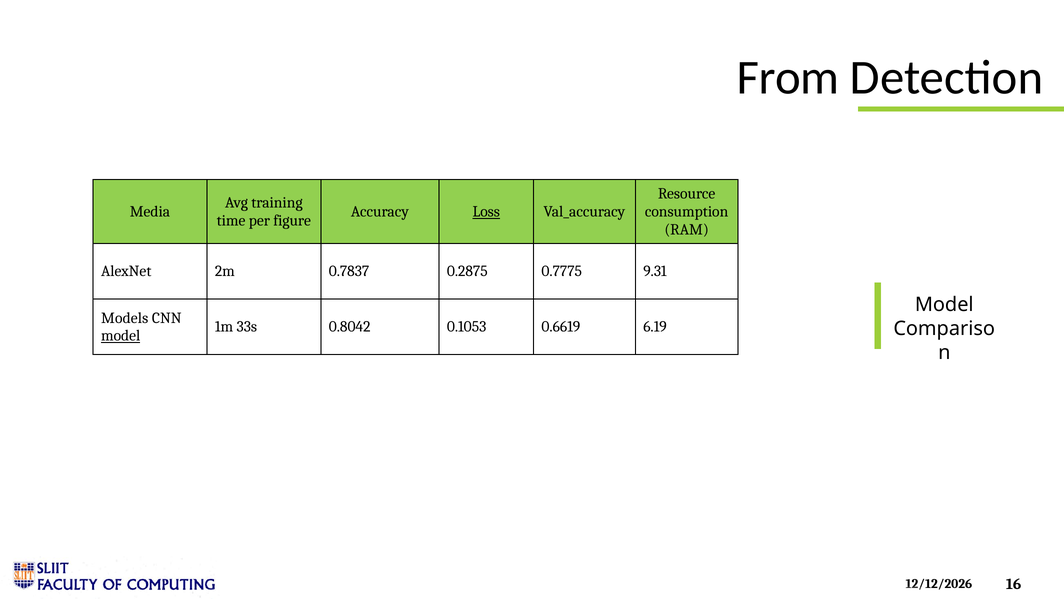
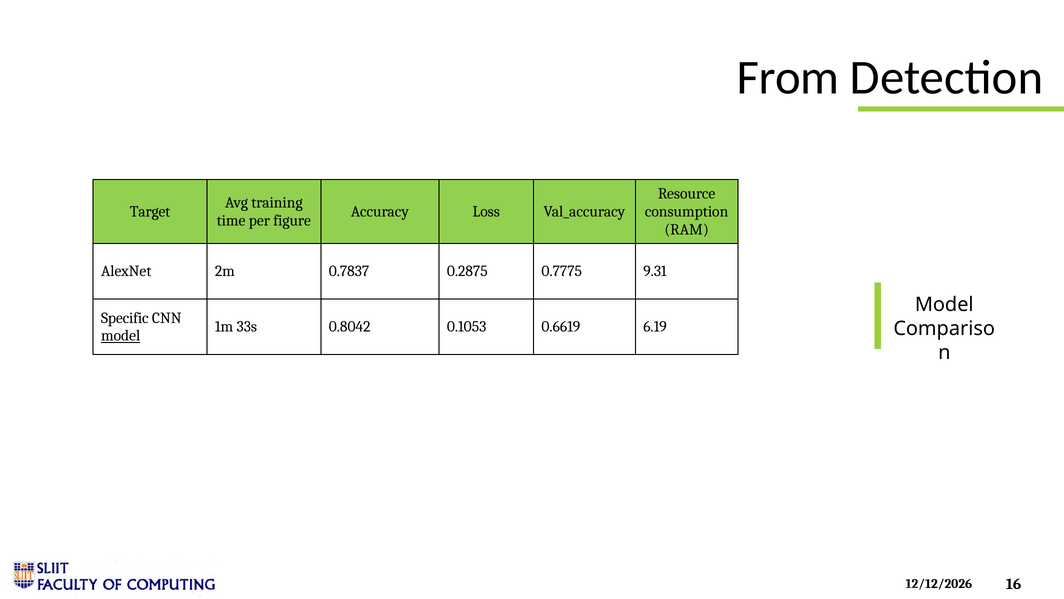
Media: Media -> Target
Loss underline: present -> none
Models: Models -> Specific
